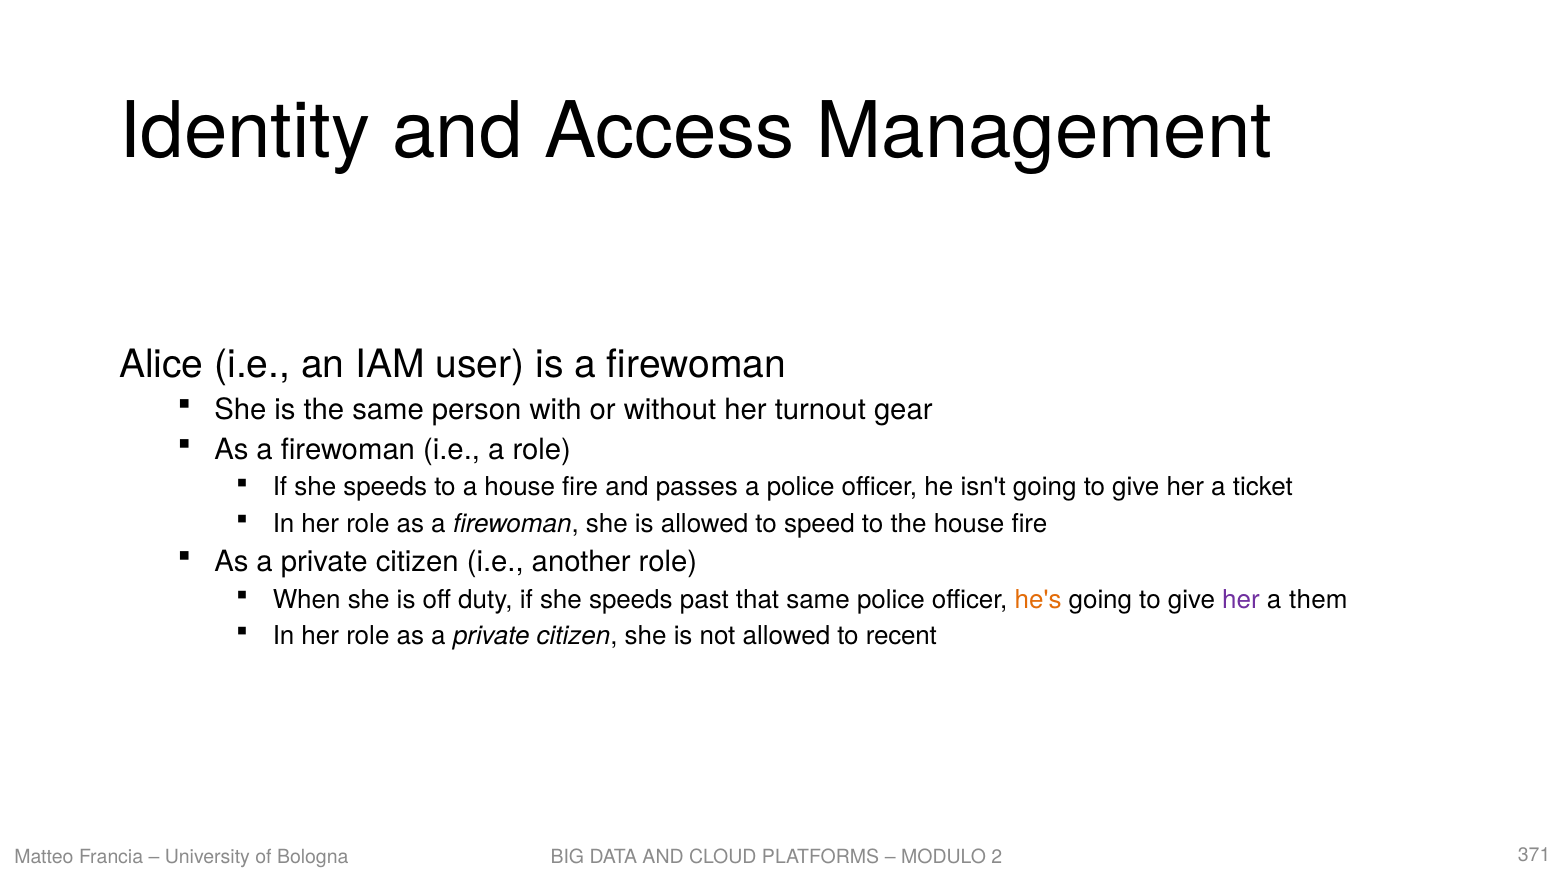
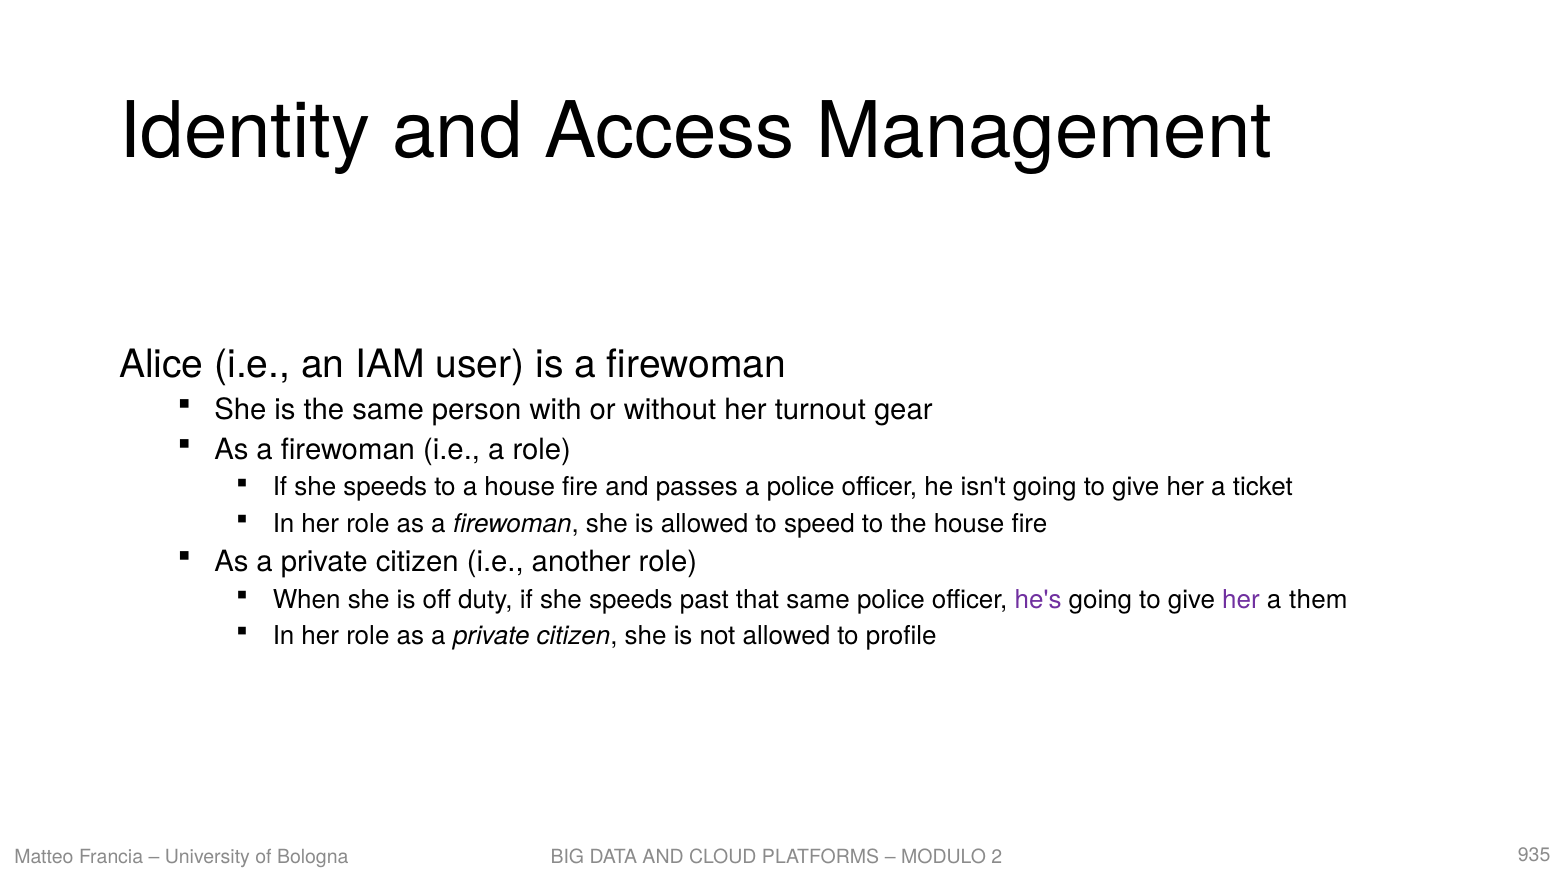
he's colour: orange -> purple
recent: recent -> profile
371: 371 -> 935
